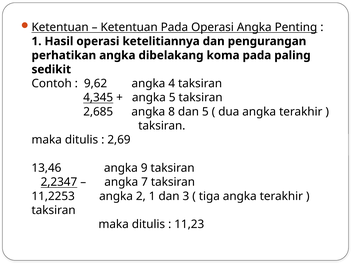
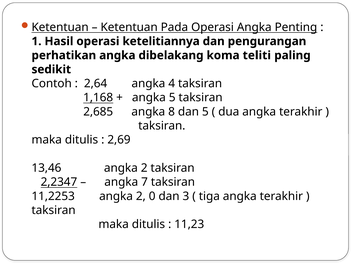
koma pada: pada -> teliti
9,62: 9,62 -> 2,64
4,345: 4,345 -> 1,168
13,46 angka 9: 9 -> 2
2 1: 1 -> 0
